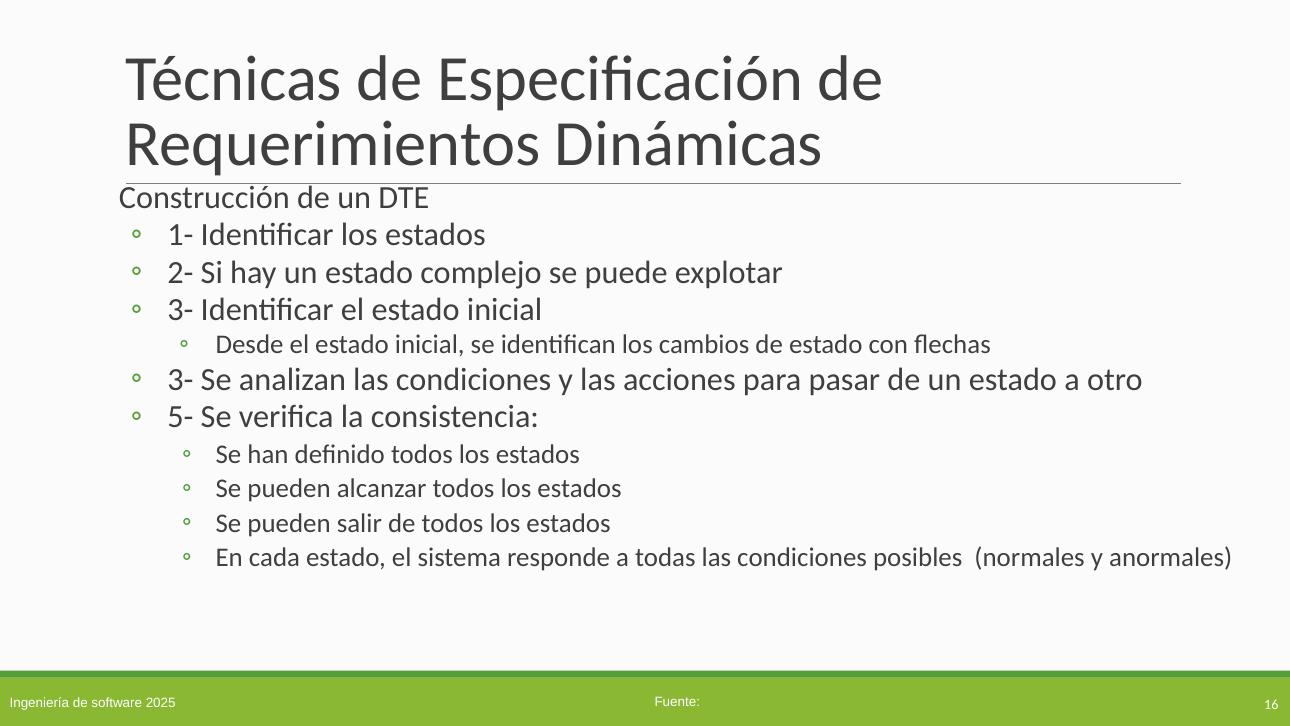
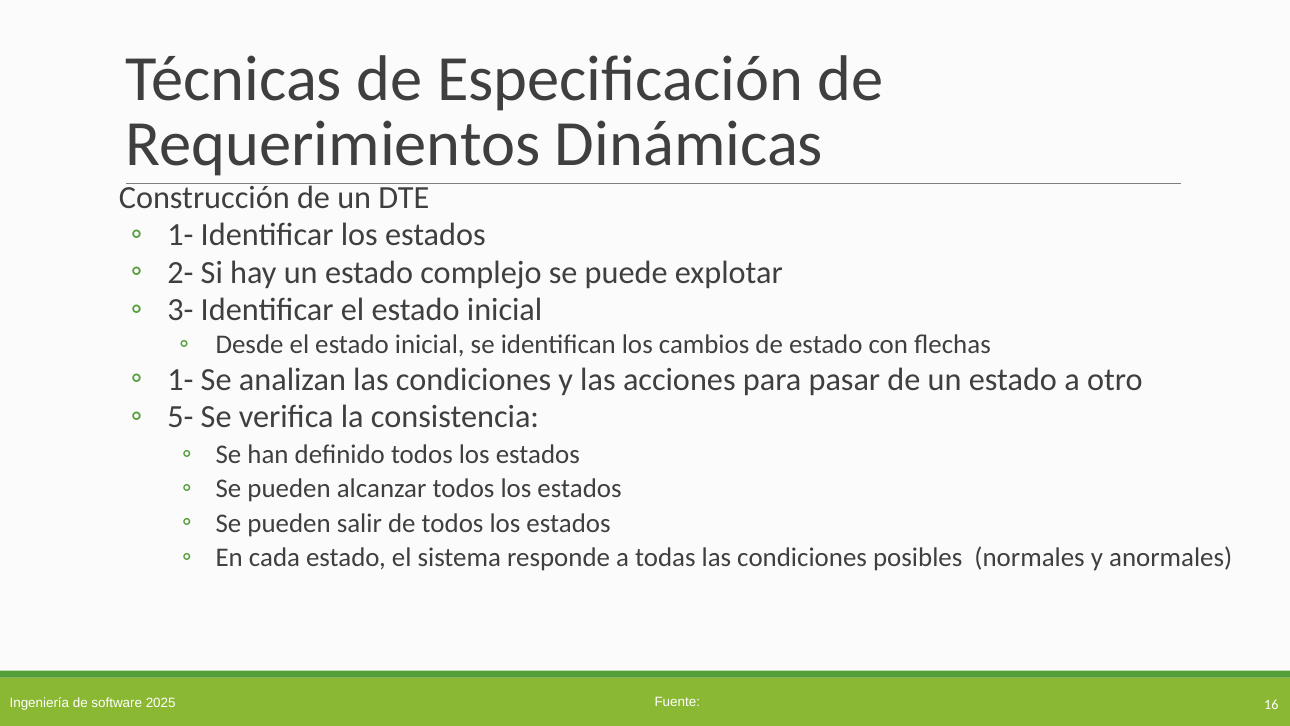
3- at (180, 379): 3- -> 1-
